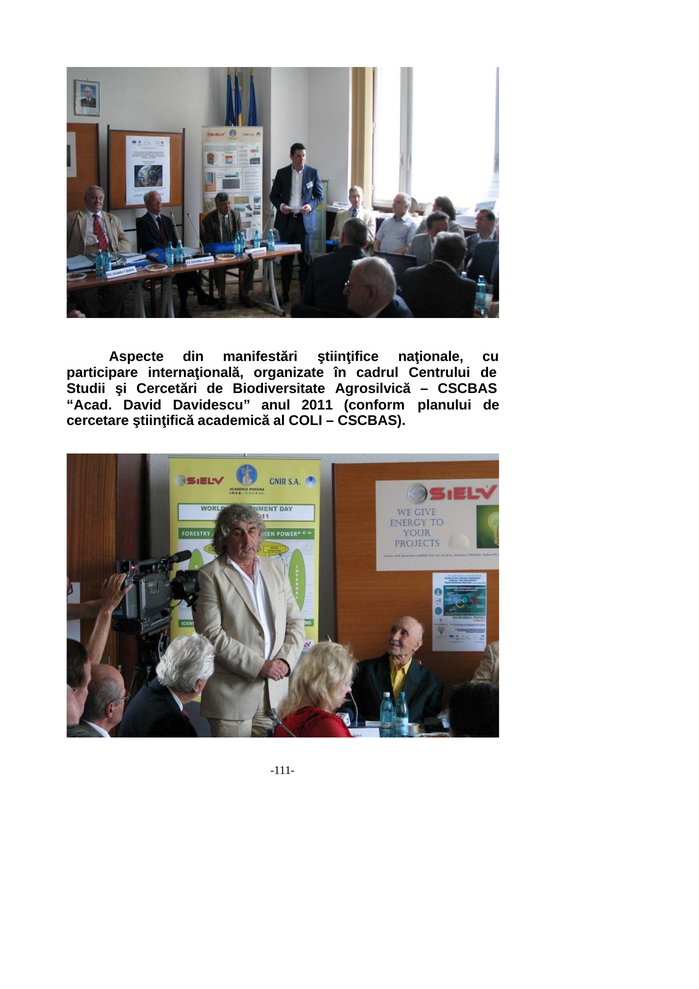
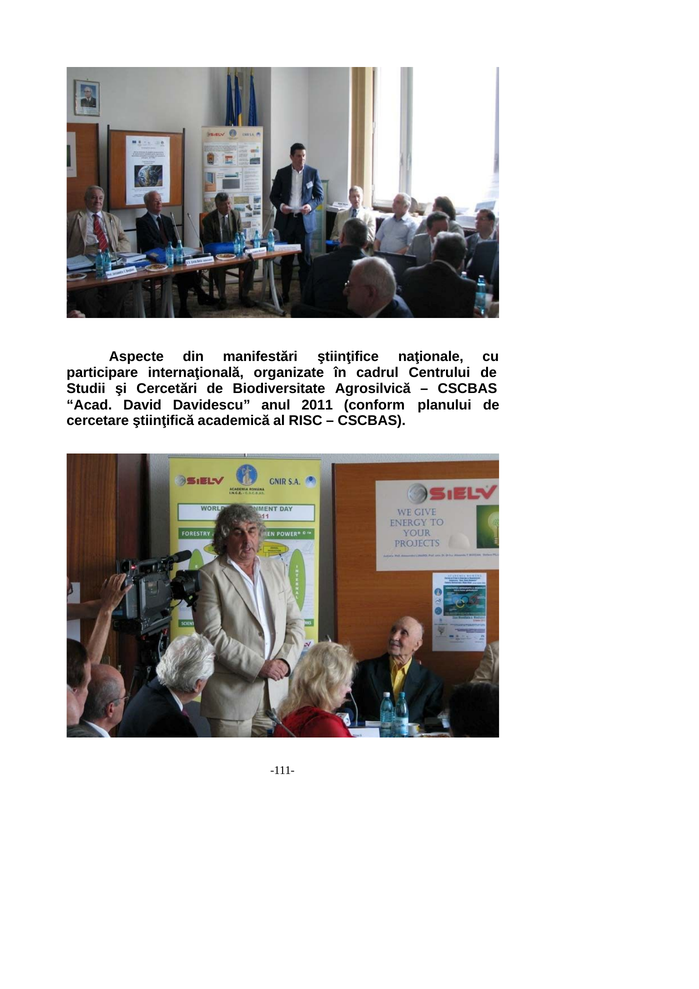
COLI: COLI -> RISC
